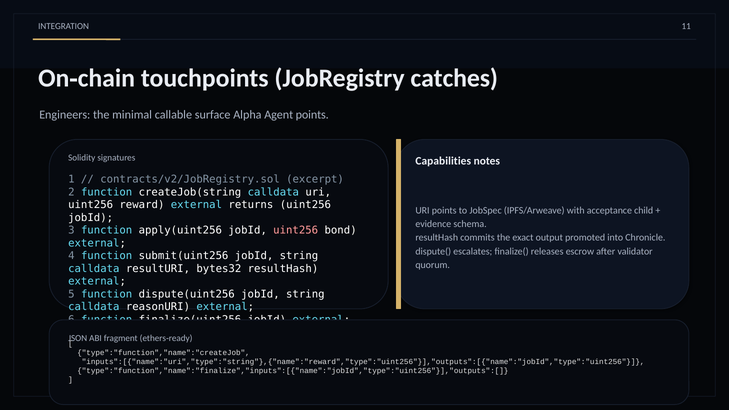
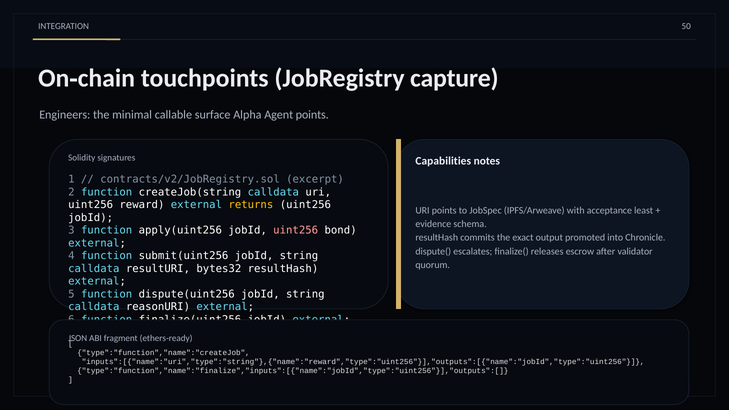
11: 11 -> 50
catches: catches -> capture
returns colour: white -> yellow
child: child -> least
